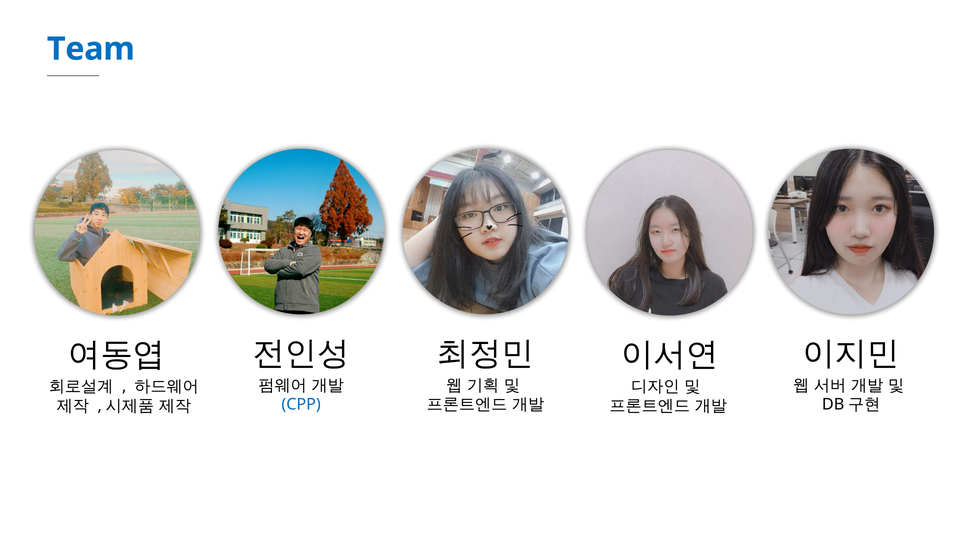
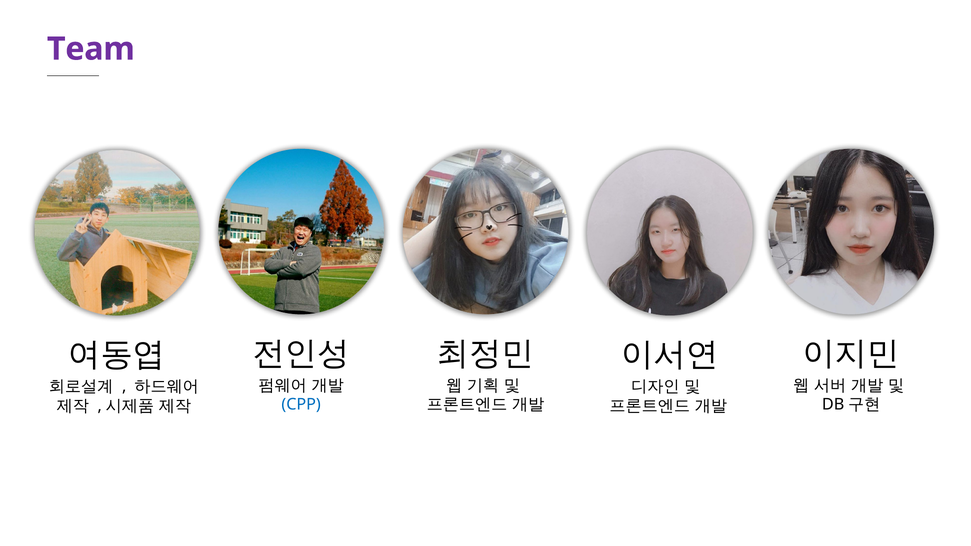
Team colour: blue -> purple
